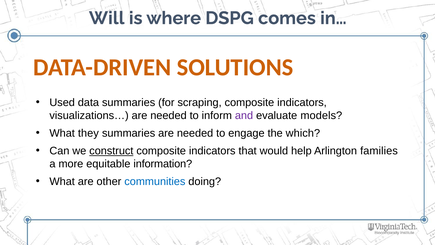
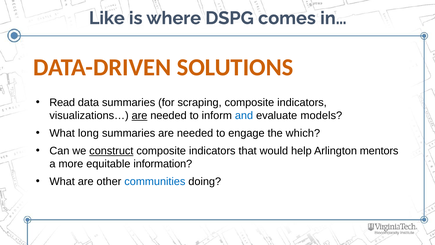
Will: Will -> Like
Used: Used -> Read
are at (139, 116) underline: none -> present
and colour: purple -> blue
they: they -> long
families: families -> mentors
